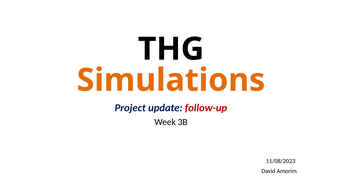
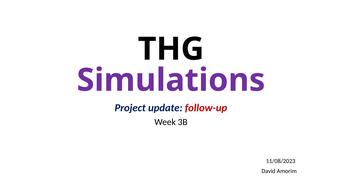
Simulations colour: orange -> purple
